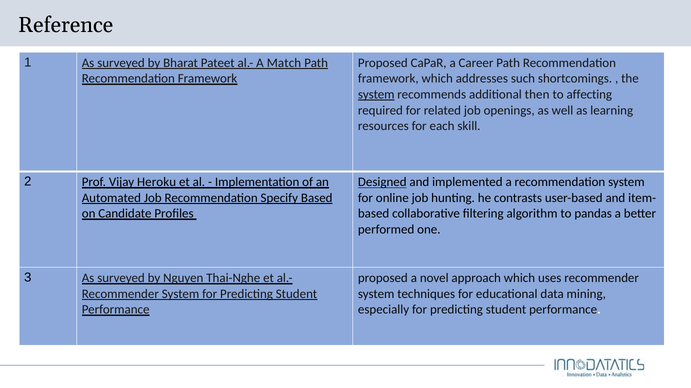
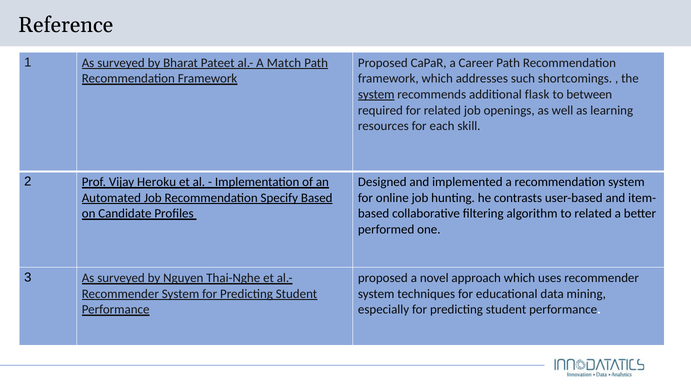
then: then -> flask
affecting: affecting -> between
Designed underline: present -> none
to pandas: pandas -> related
